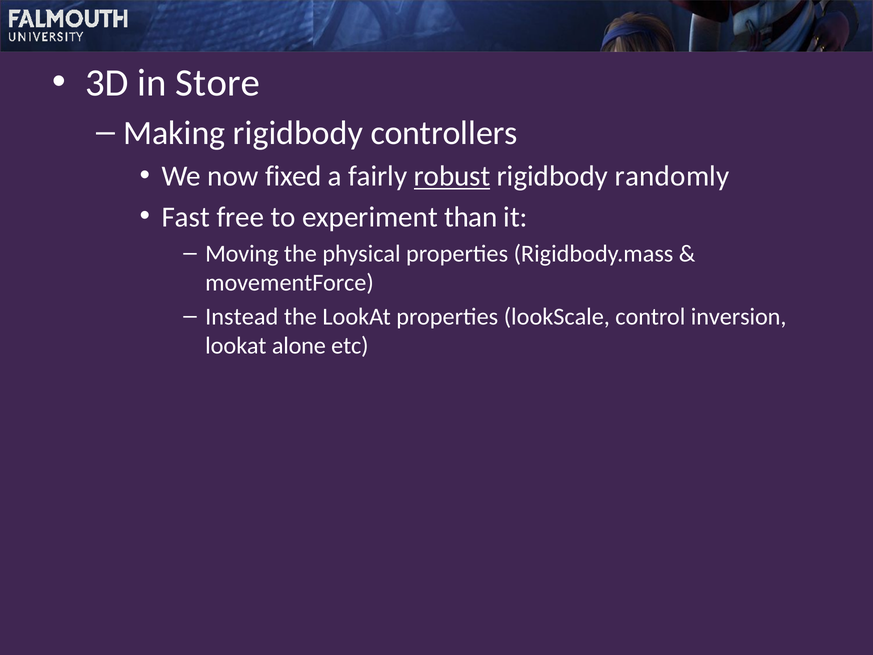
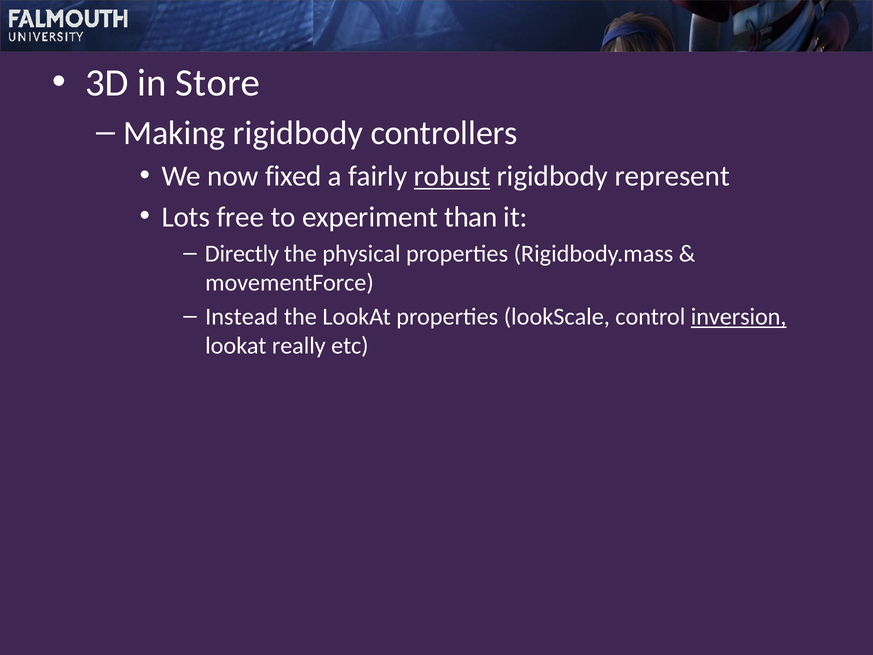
randomly: randomly -> represent
Fast: Fast -> Lots
Moving: Moving -> Directly
inversion underline: none -> present
alone: alone -> really
